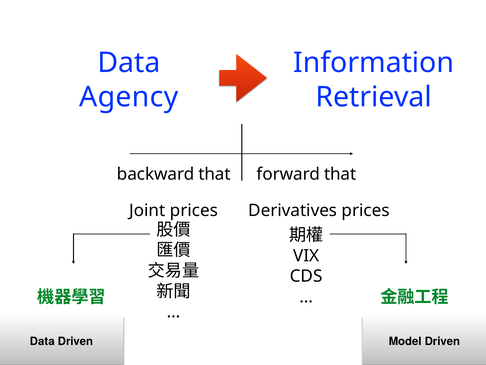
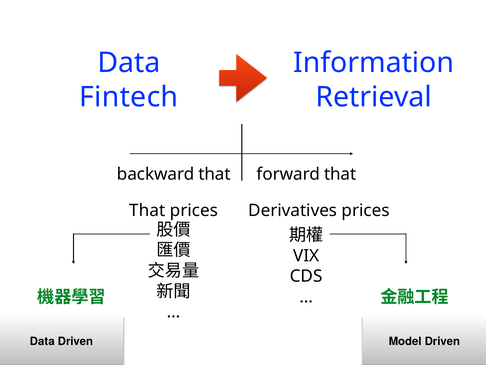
Agency: Agency -> Fintech
Joint at (147, 210): Joint -> That
